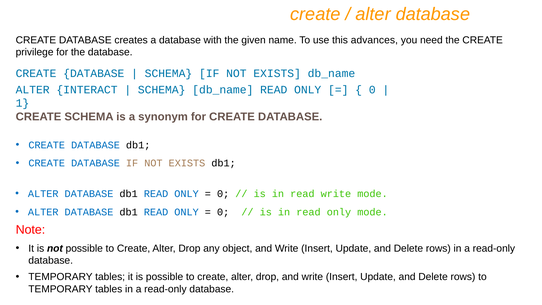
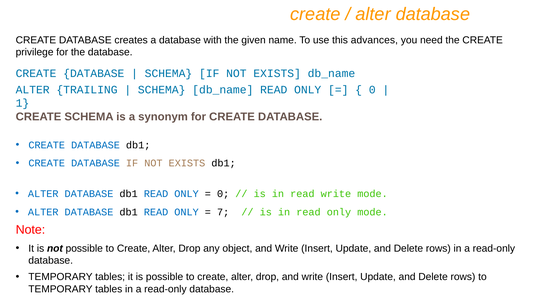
INTERACT: INTERACT -> TRAILING
0 at (223, 212): 0 -> 7
